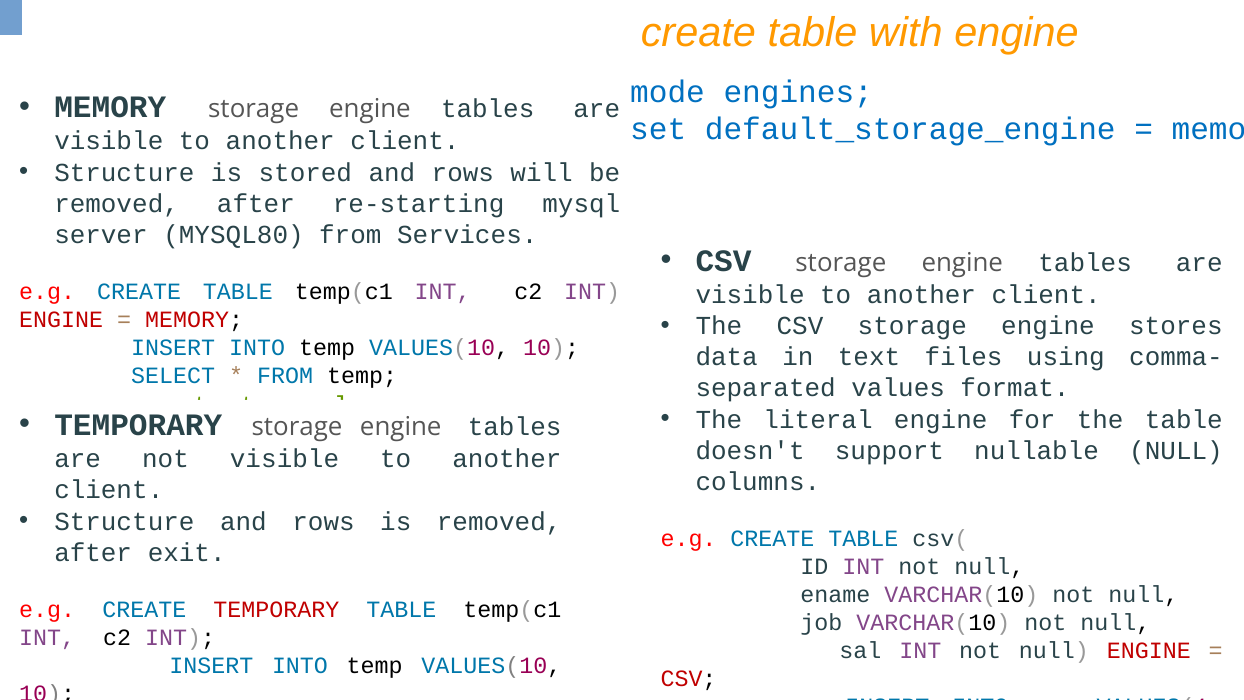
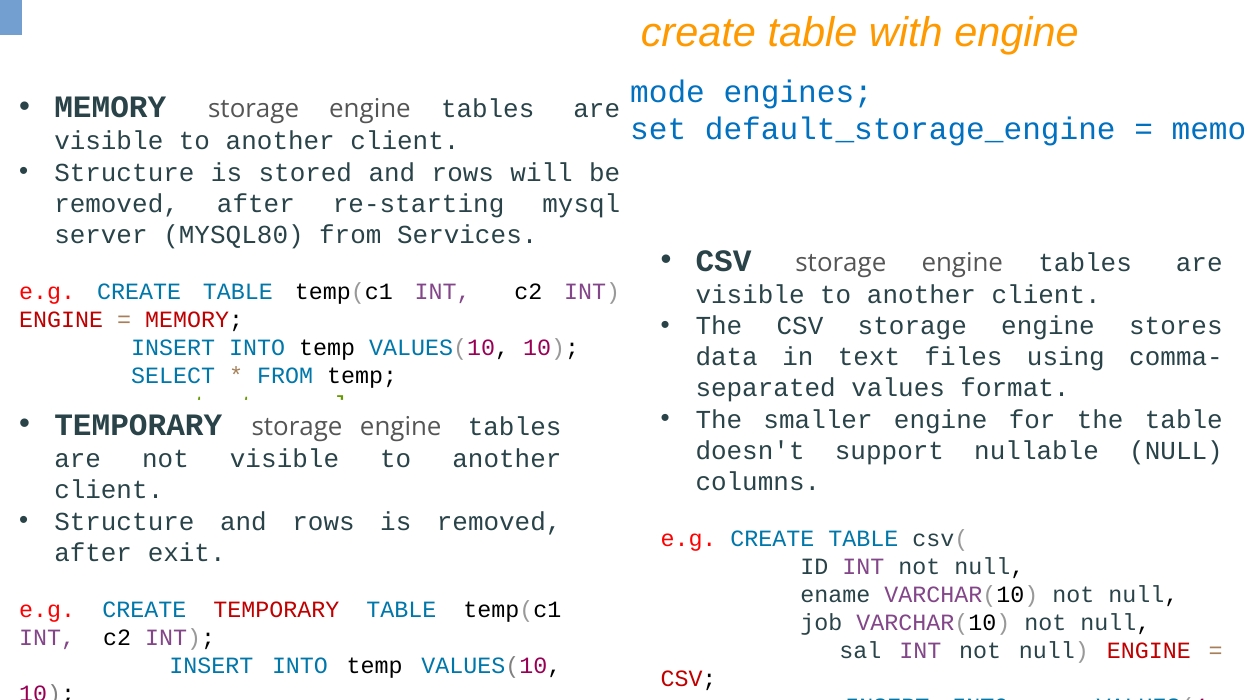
literal: literal -> smaller
